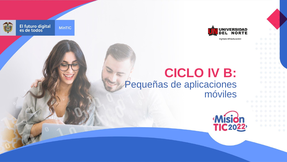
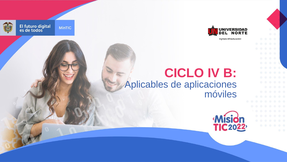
Pequeñas: Pequeñas -> Aplicables
